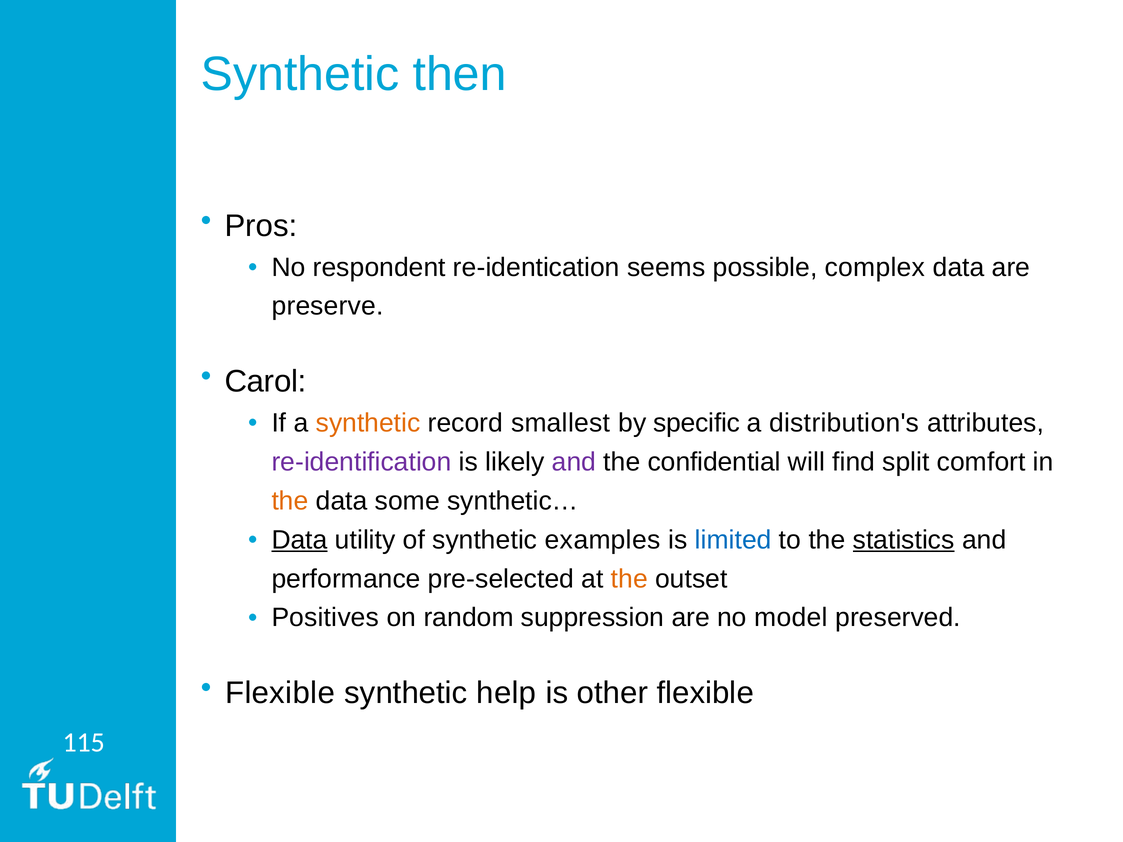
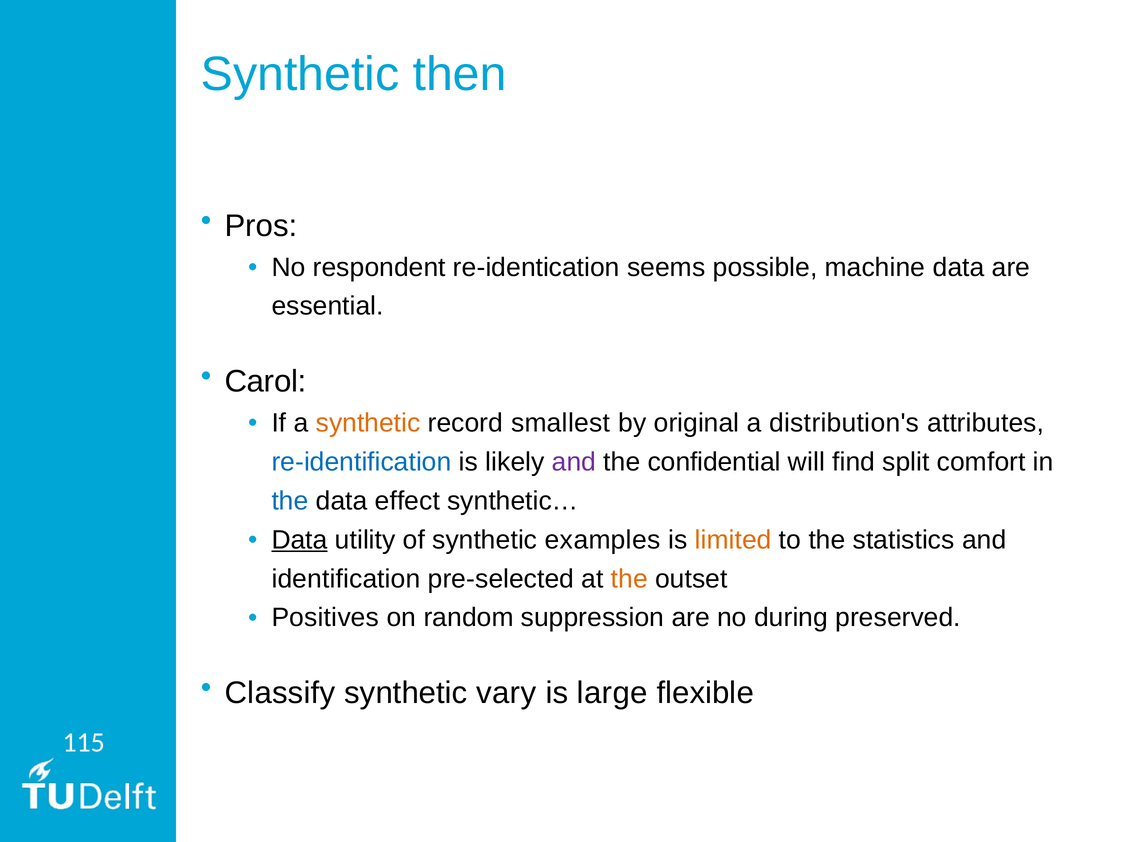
complex: complex -> machine
preserve: preserve -> essential
specific: specific -> original
re-identification colour: purple -> blue
the at (290, 501) colour: orange -> blue
some: some -> effect
limited colour: blue -> orange
statistics underline: present -> none
performance: performance -> identification
model: model -> during
Flexible at (280, 693): Flexible -> Classify
help: help -> vary
other: other -> large
